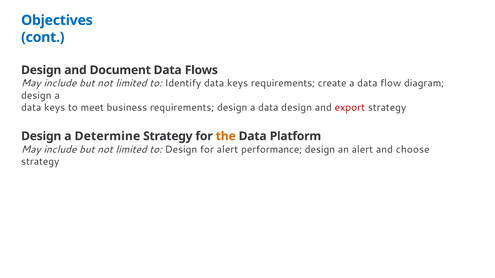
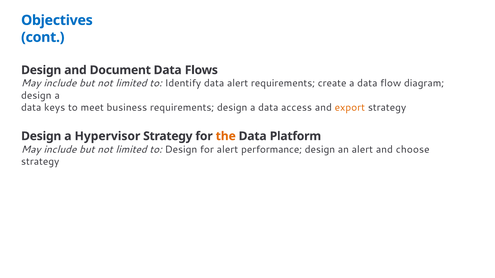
Identify data keys: keys -> alert
data design: design -> access
export colour: red -> orange
Determine: Determine -> Hypervisor
